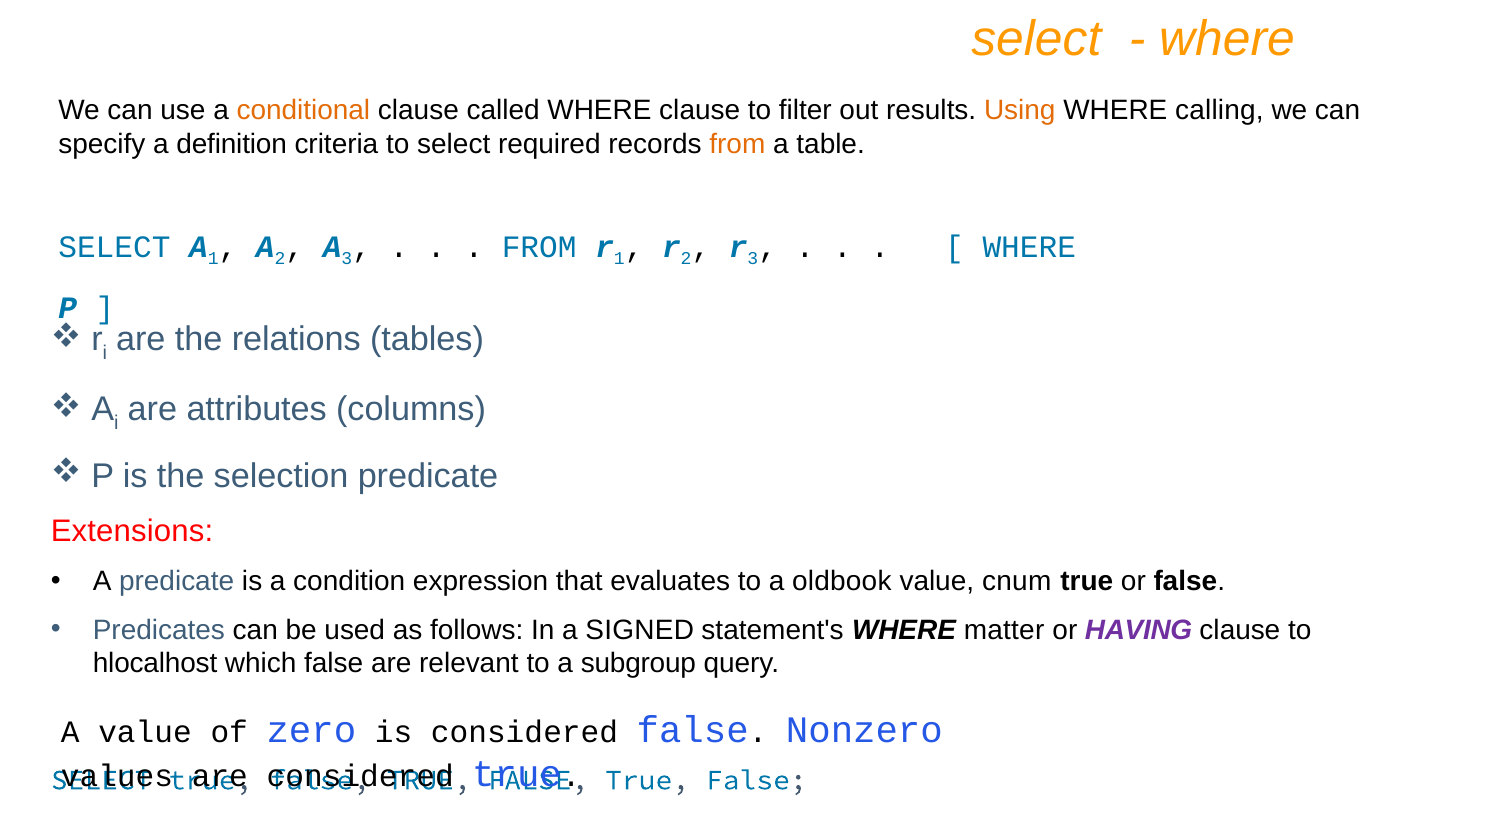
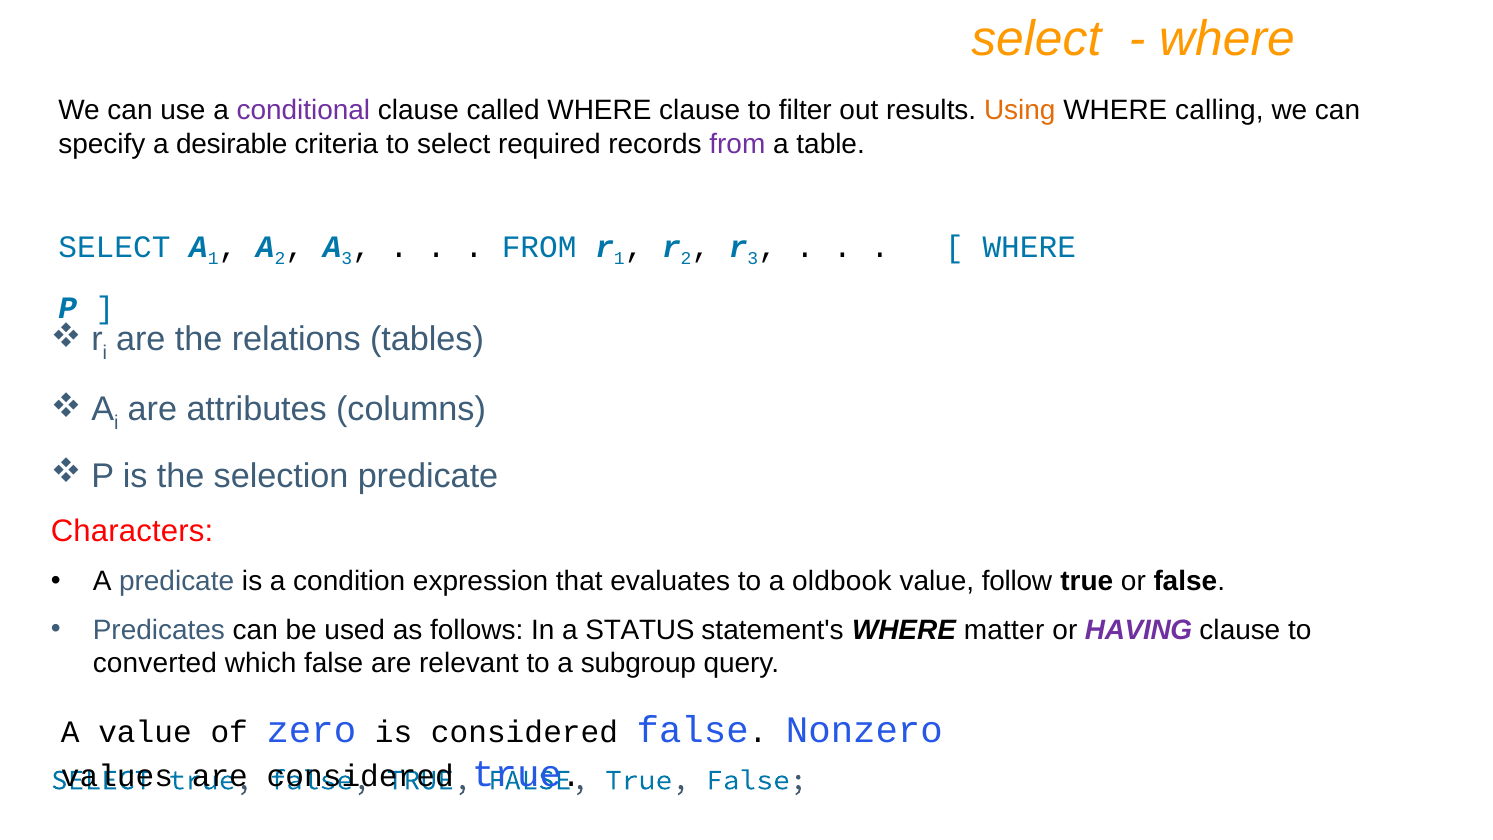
conditional colour: orange -> purple
definition: definition -> desirable
from at (737, 144) colour: orange -> purple
Extensions: Extensions -> Characters
cnum: cnum -> follow
SIGNED: SIGNED -> STATUS
hlocalhost: hlocalhost -> converted
